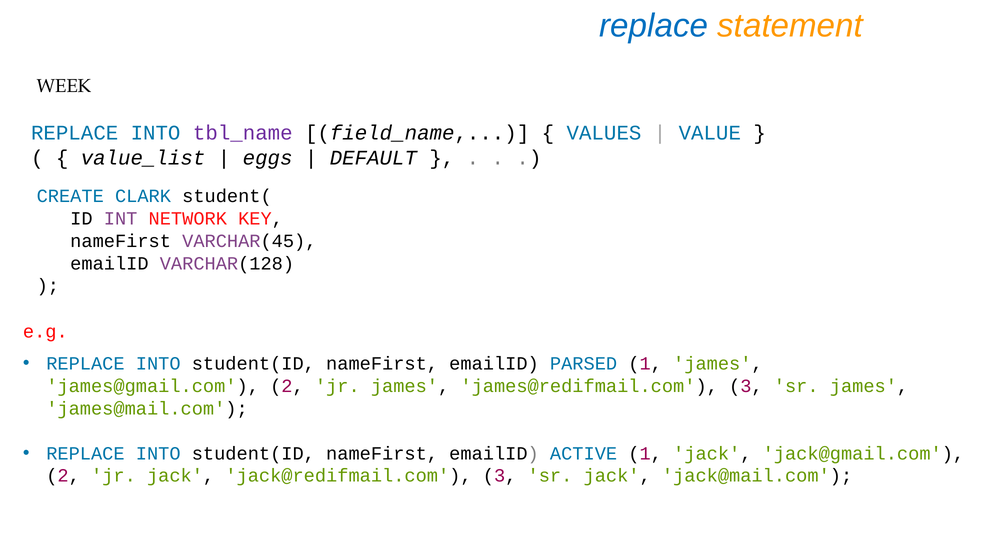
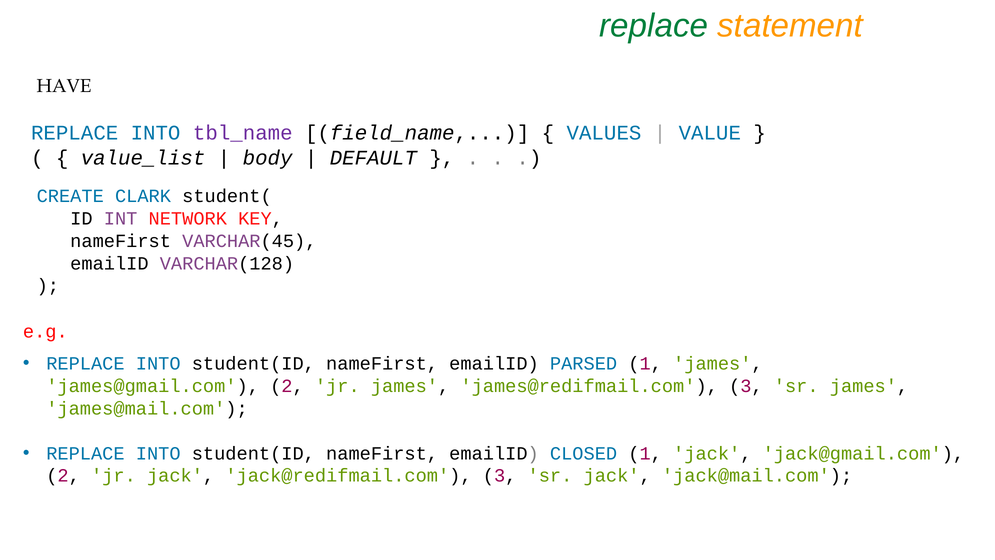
replace at (654, 26) colour: blue -> green
WEEK: WEEK -> HAVE
eggs: eggs -> body
ACTIVE: ACTIVE -> CLOSED
